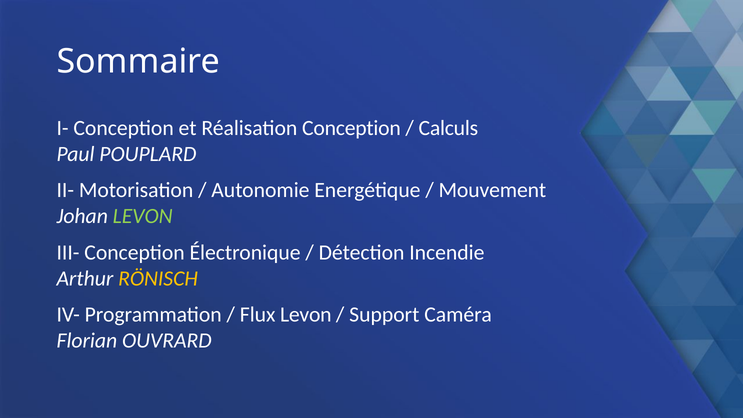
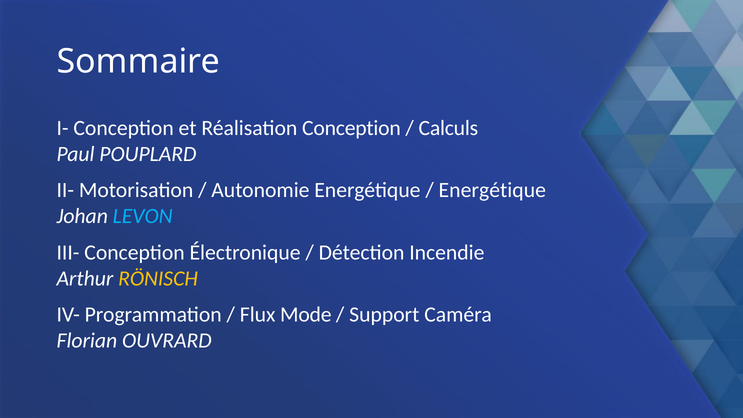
Mouvement at (492, 190): Mouvement -> Energétique
LEVON at (143, 216) colour: light green -> light blue
Flux Levon: Levon -> Mode
